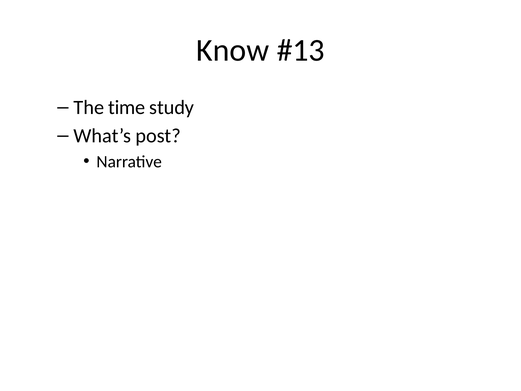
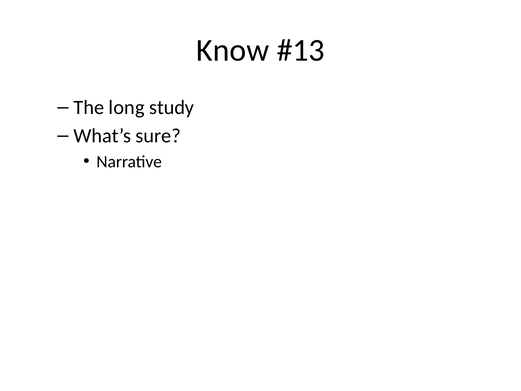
time: time -> long
post: post -> sure
